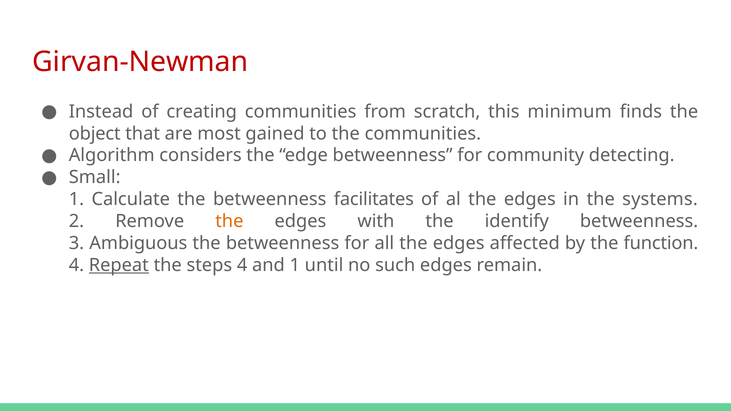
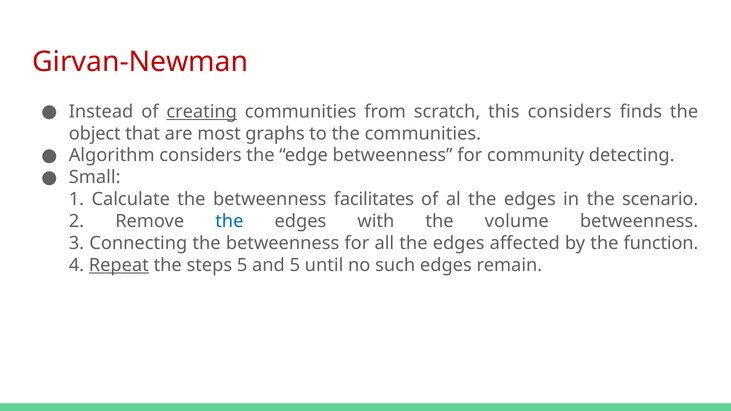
creating underline: none -> present
this minimum: minimum -> considers
gained: gained -> graphs
systems: systems -> scenario
the at (229, 221) colour: orange -> blue
identify: identify -> volume
Ambiguous: Ambiguous -> Connecting
steps 4: 4 -> 5
and 1: 1 -> 5
